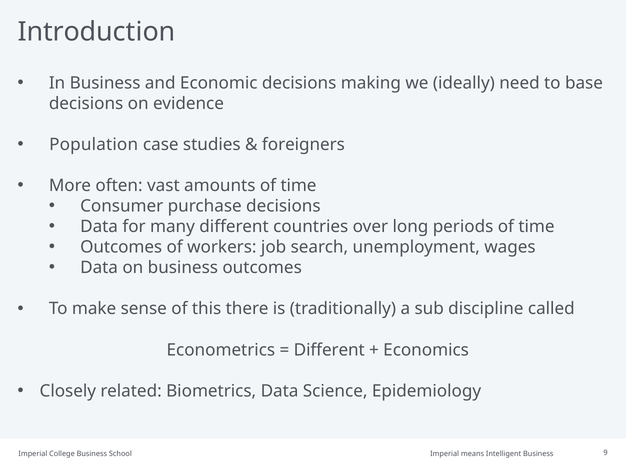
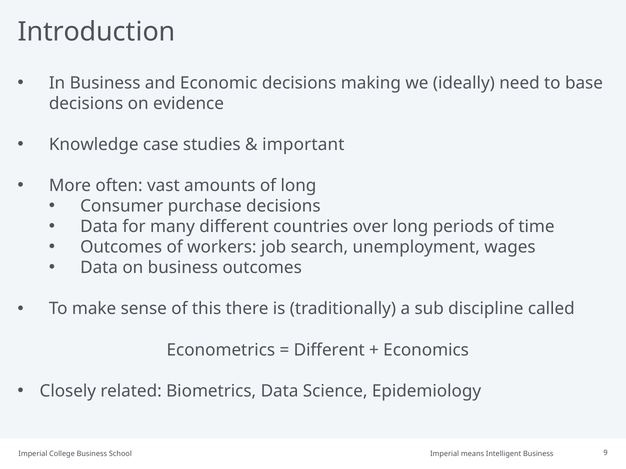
Population: Population -> Knowledge
foreigners: foreigners -> important
amounts of time: time -> long
